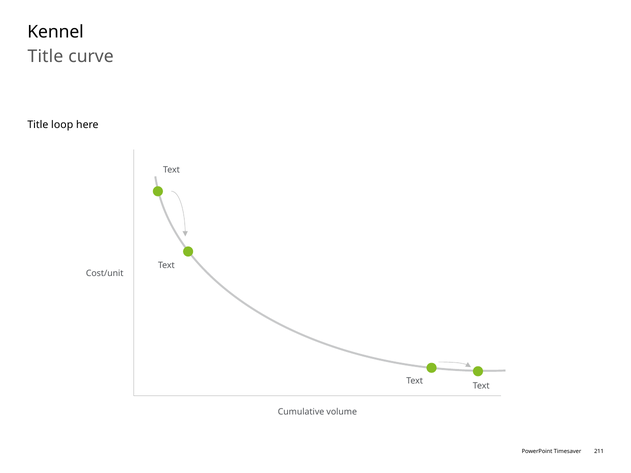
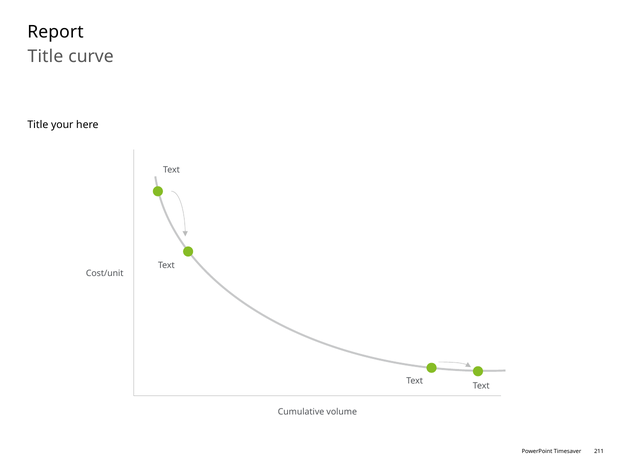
Kennel: Kennel -> Report
loop: loop -> your
